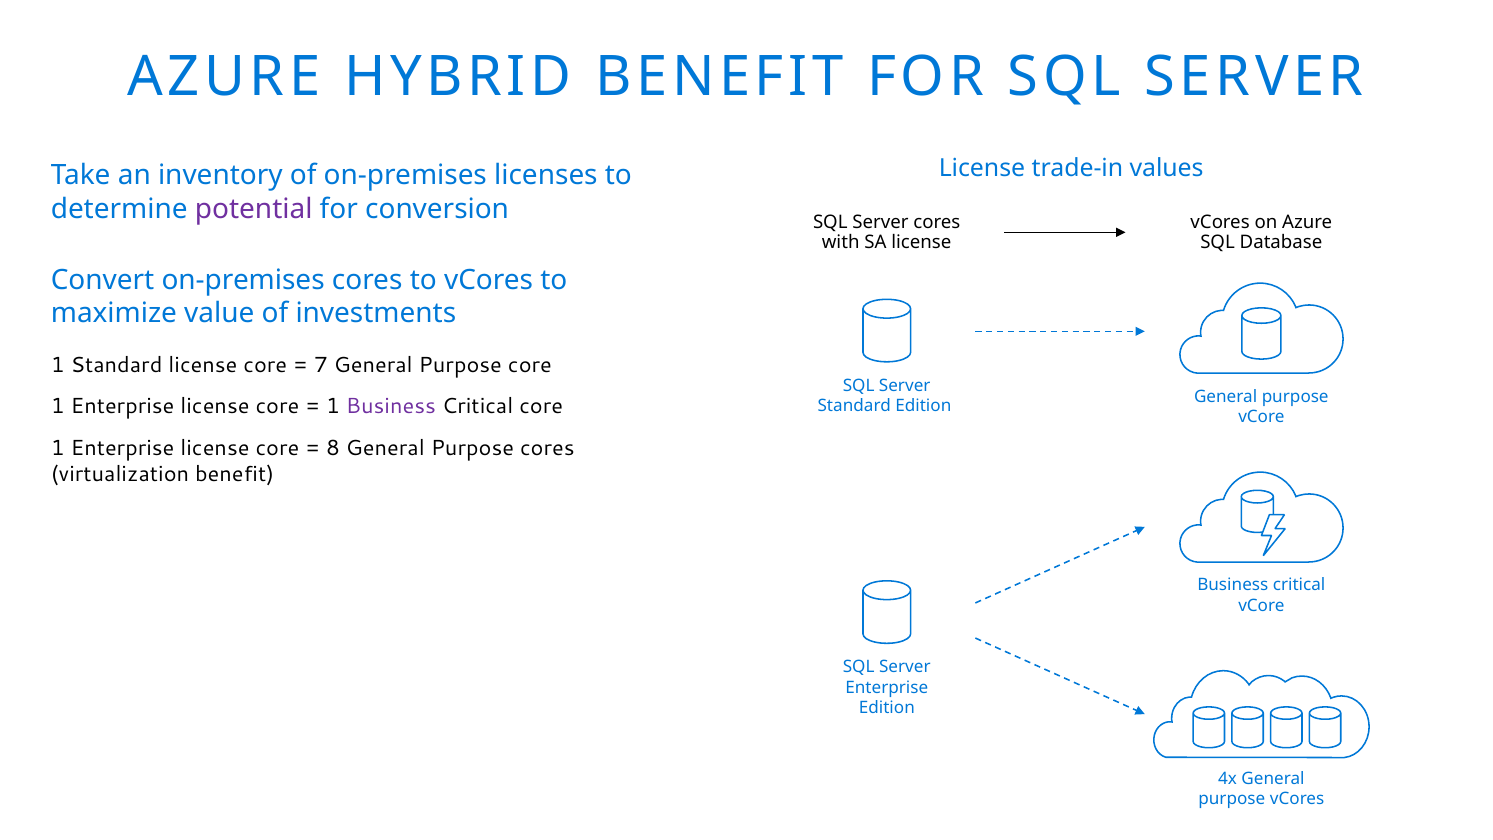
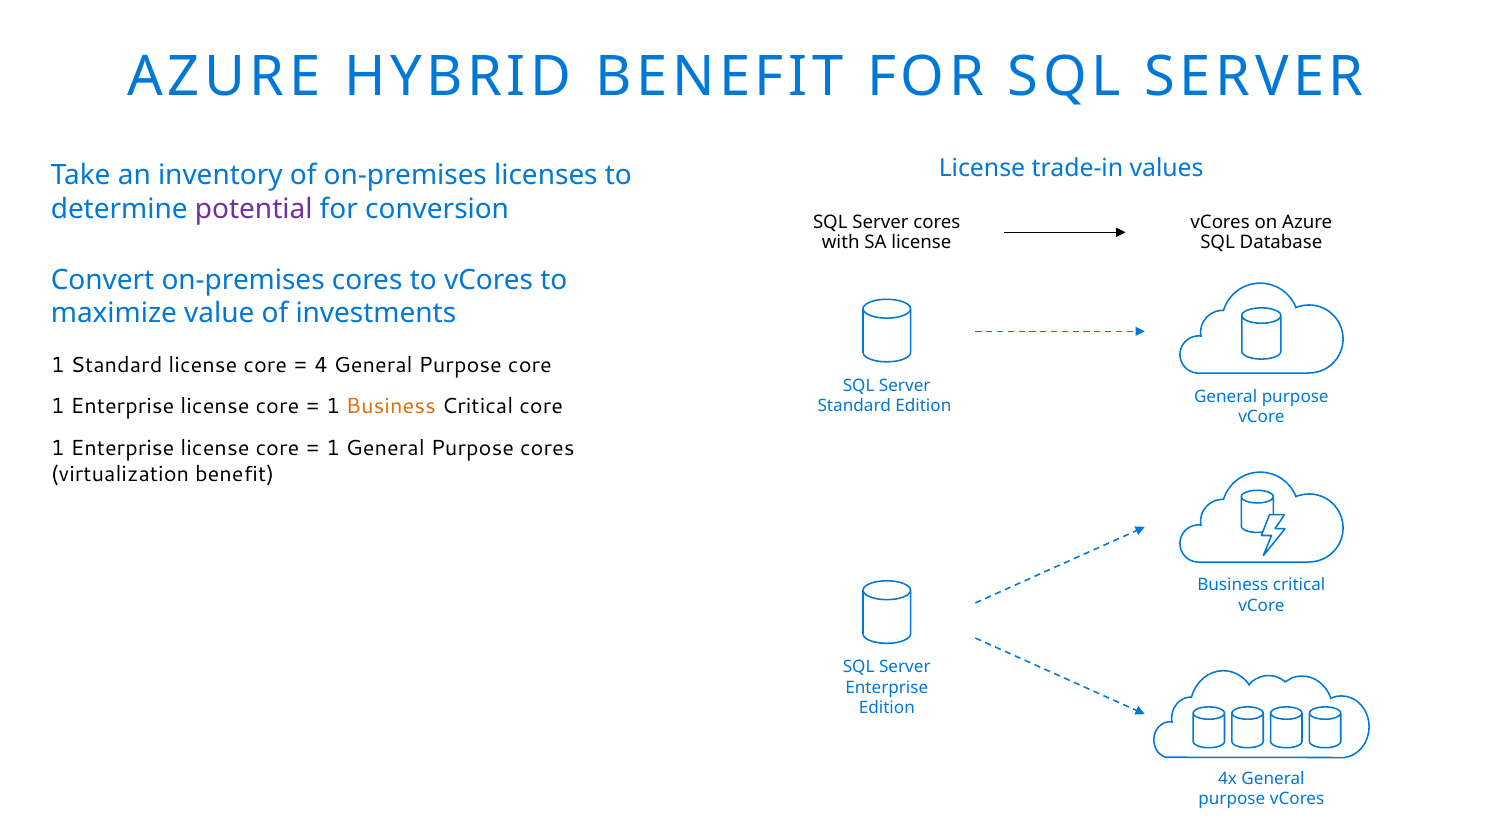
7: 7 -> 4
Business at (391, 407) colour: purple -> orange
8 at (333, 448): 8 -> 1
